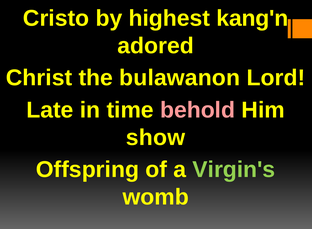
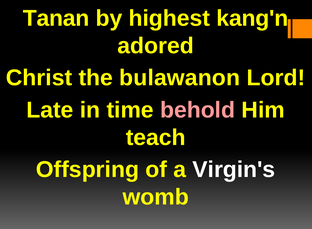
Cristo: Cristo -> Tanan
show: show -> teach
Virgin's colour: light green -> white
